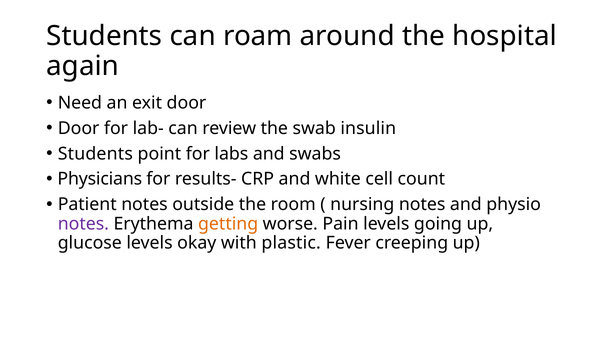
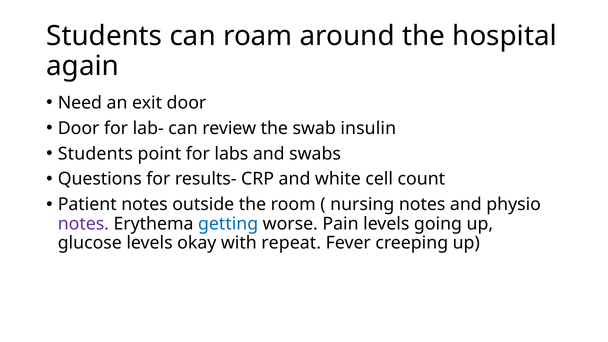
Physicians: Physicians -> Questions
getting colour: orange -> blue
plastic: plastic -> repeat
